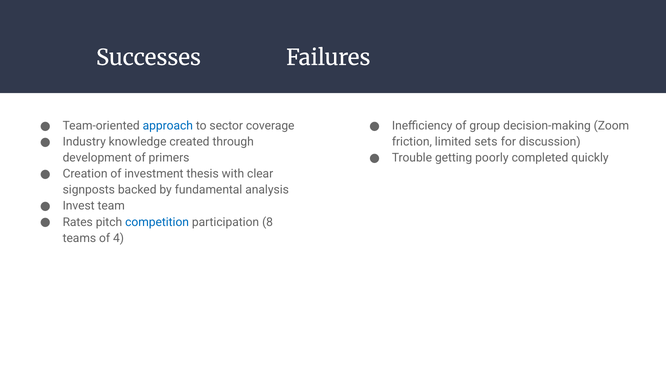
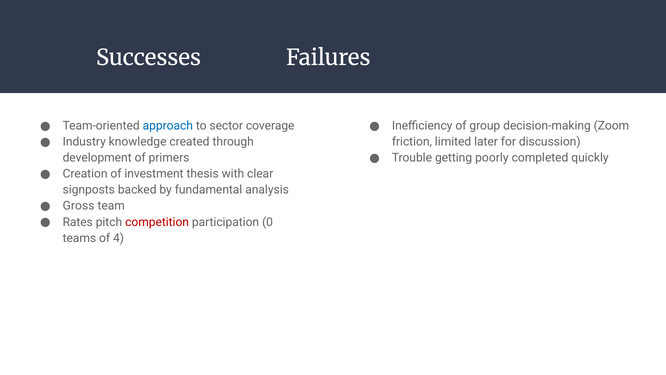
sets: sets -> later
Invest: Invest -> Gross
competition colour: blue -> red
8: 8 -> 0
